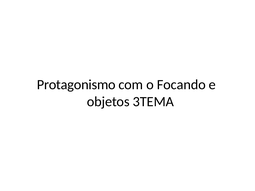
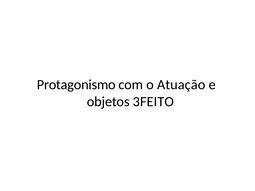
Focando: Focando -> Atuação
3TEMA: 3TEMA -> 3FEITO
